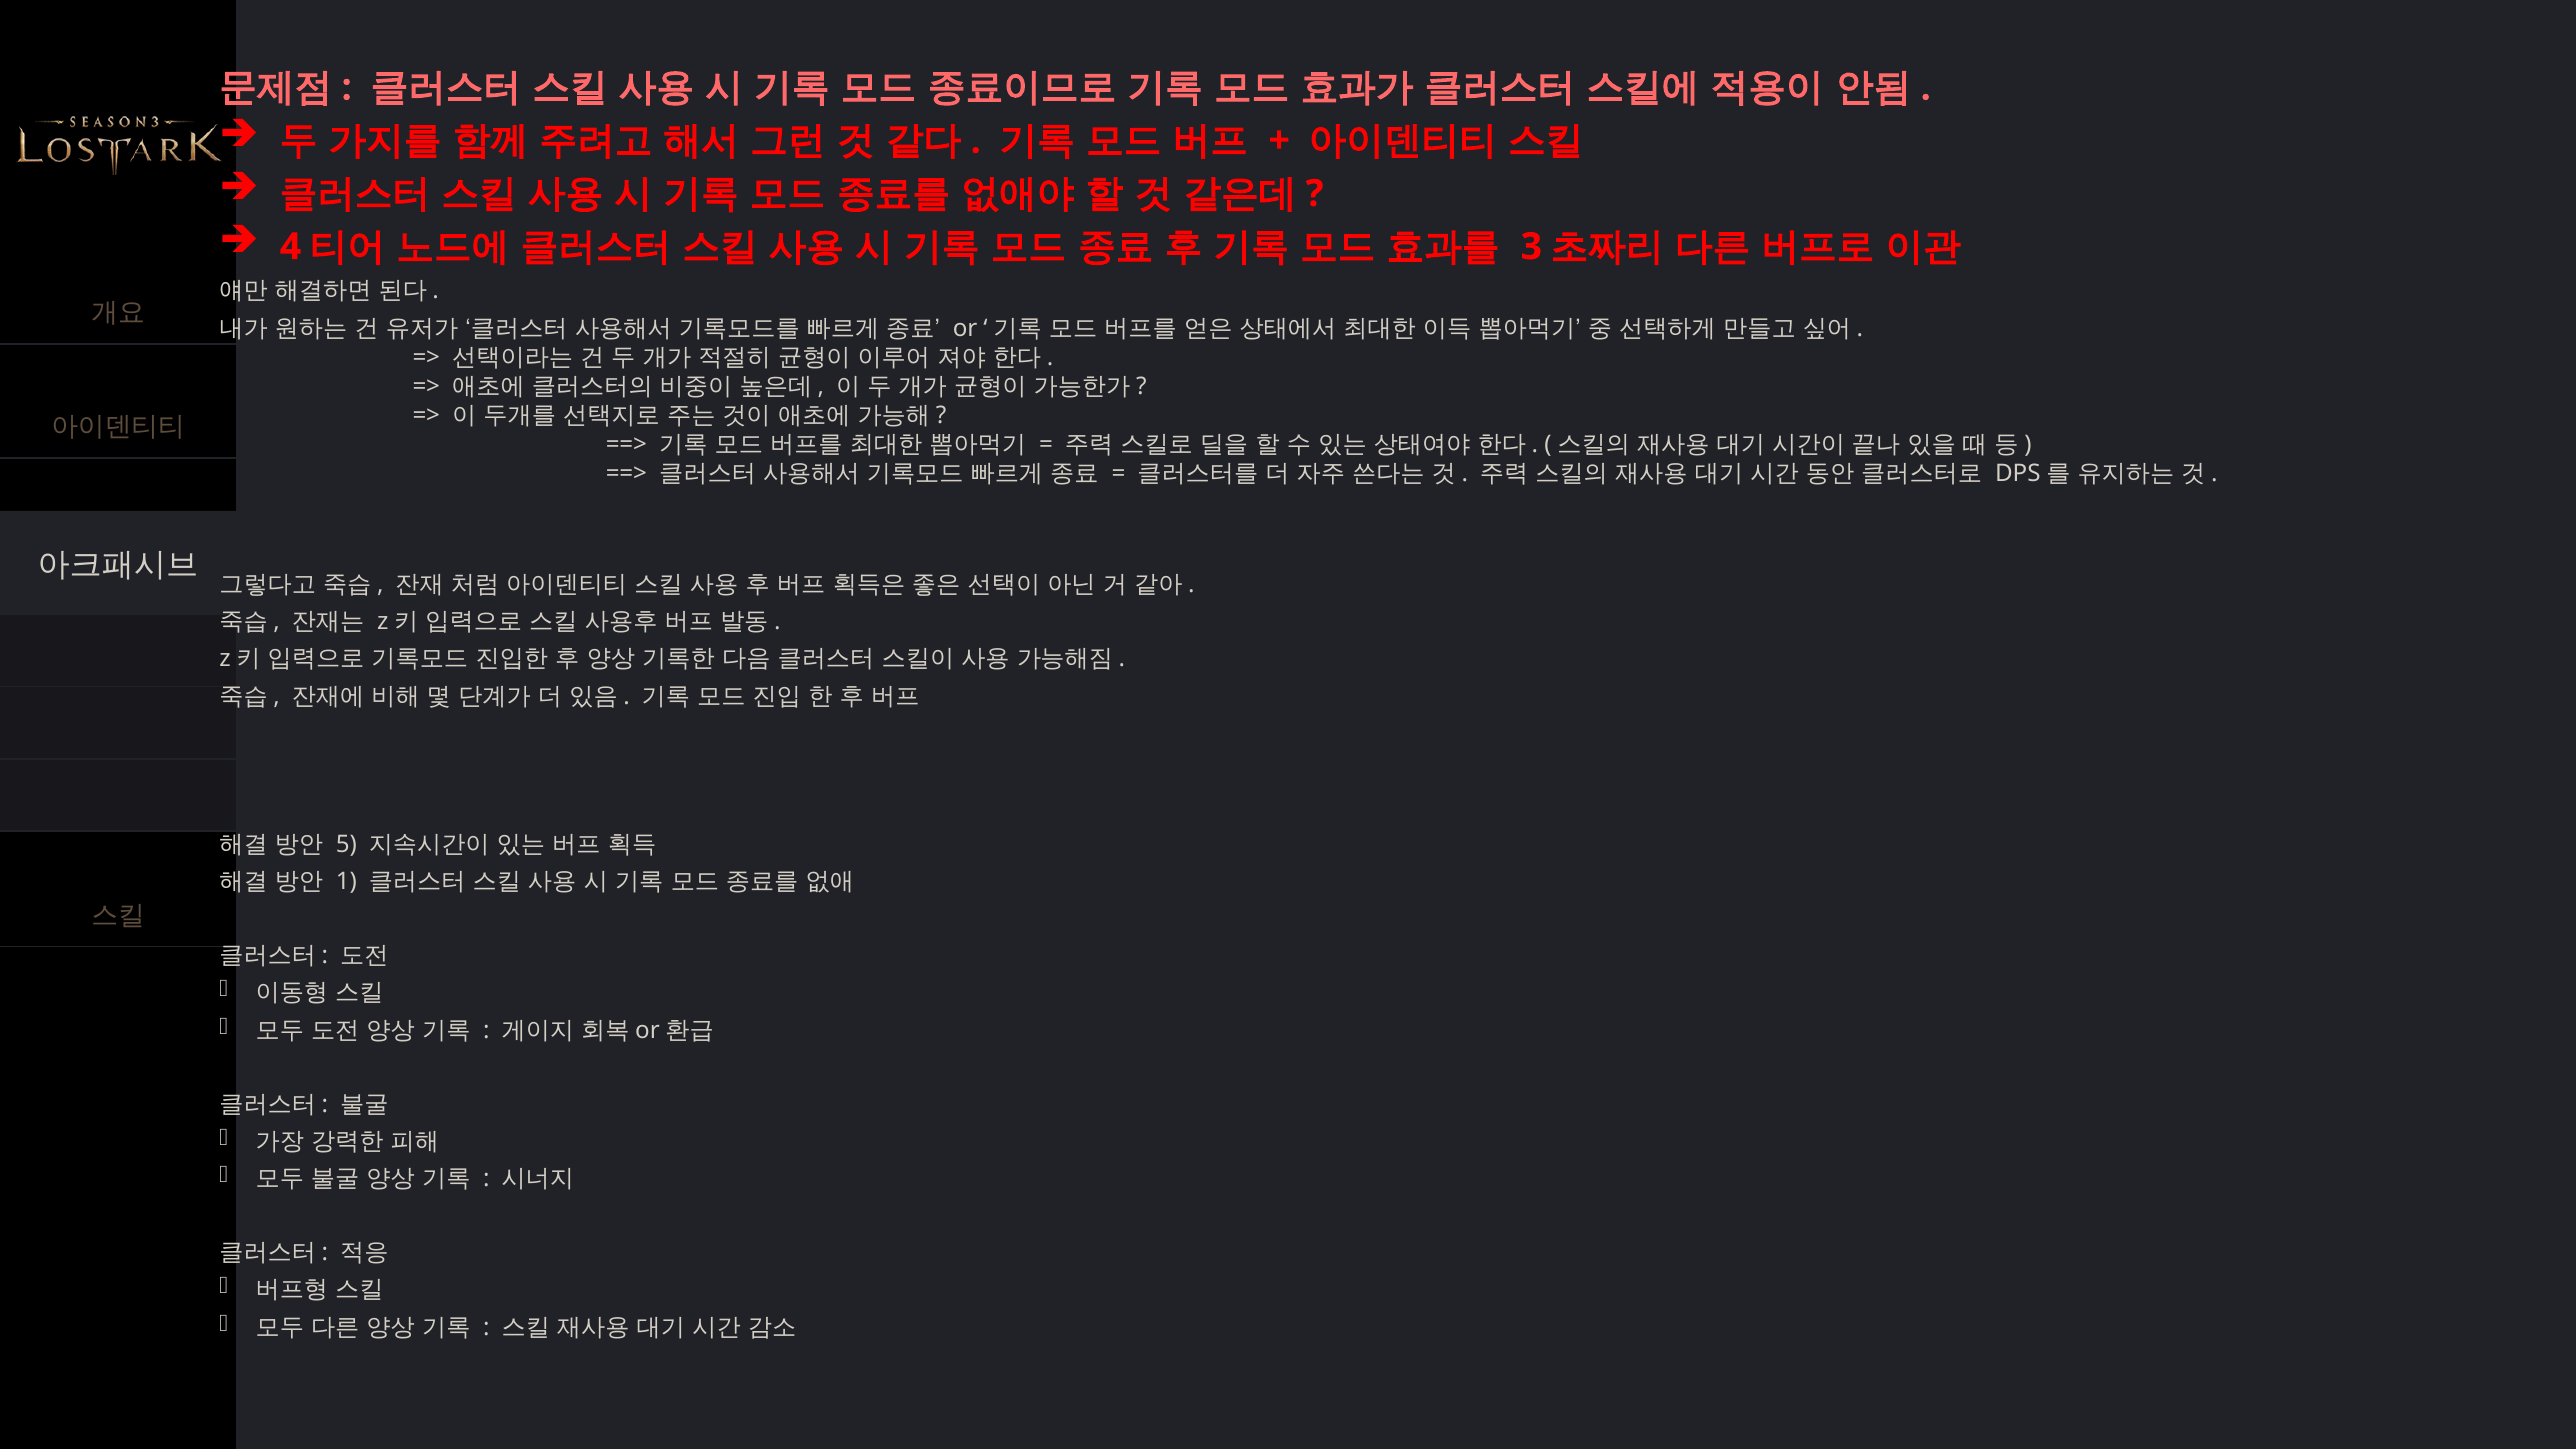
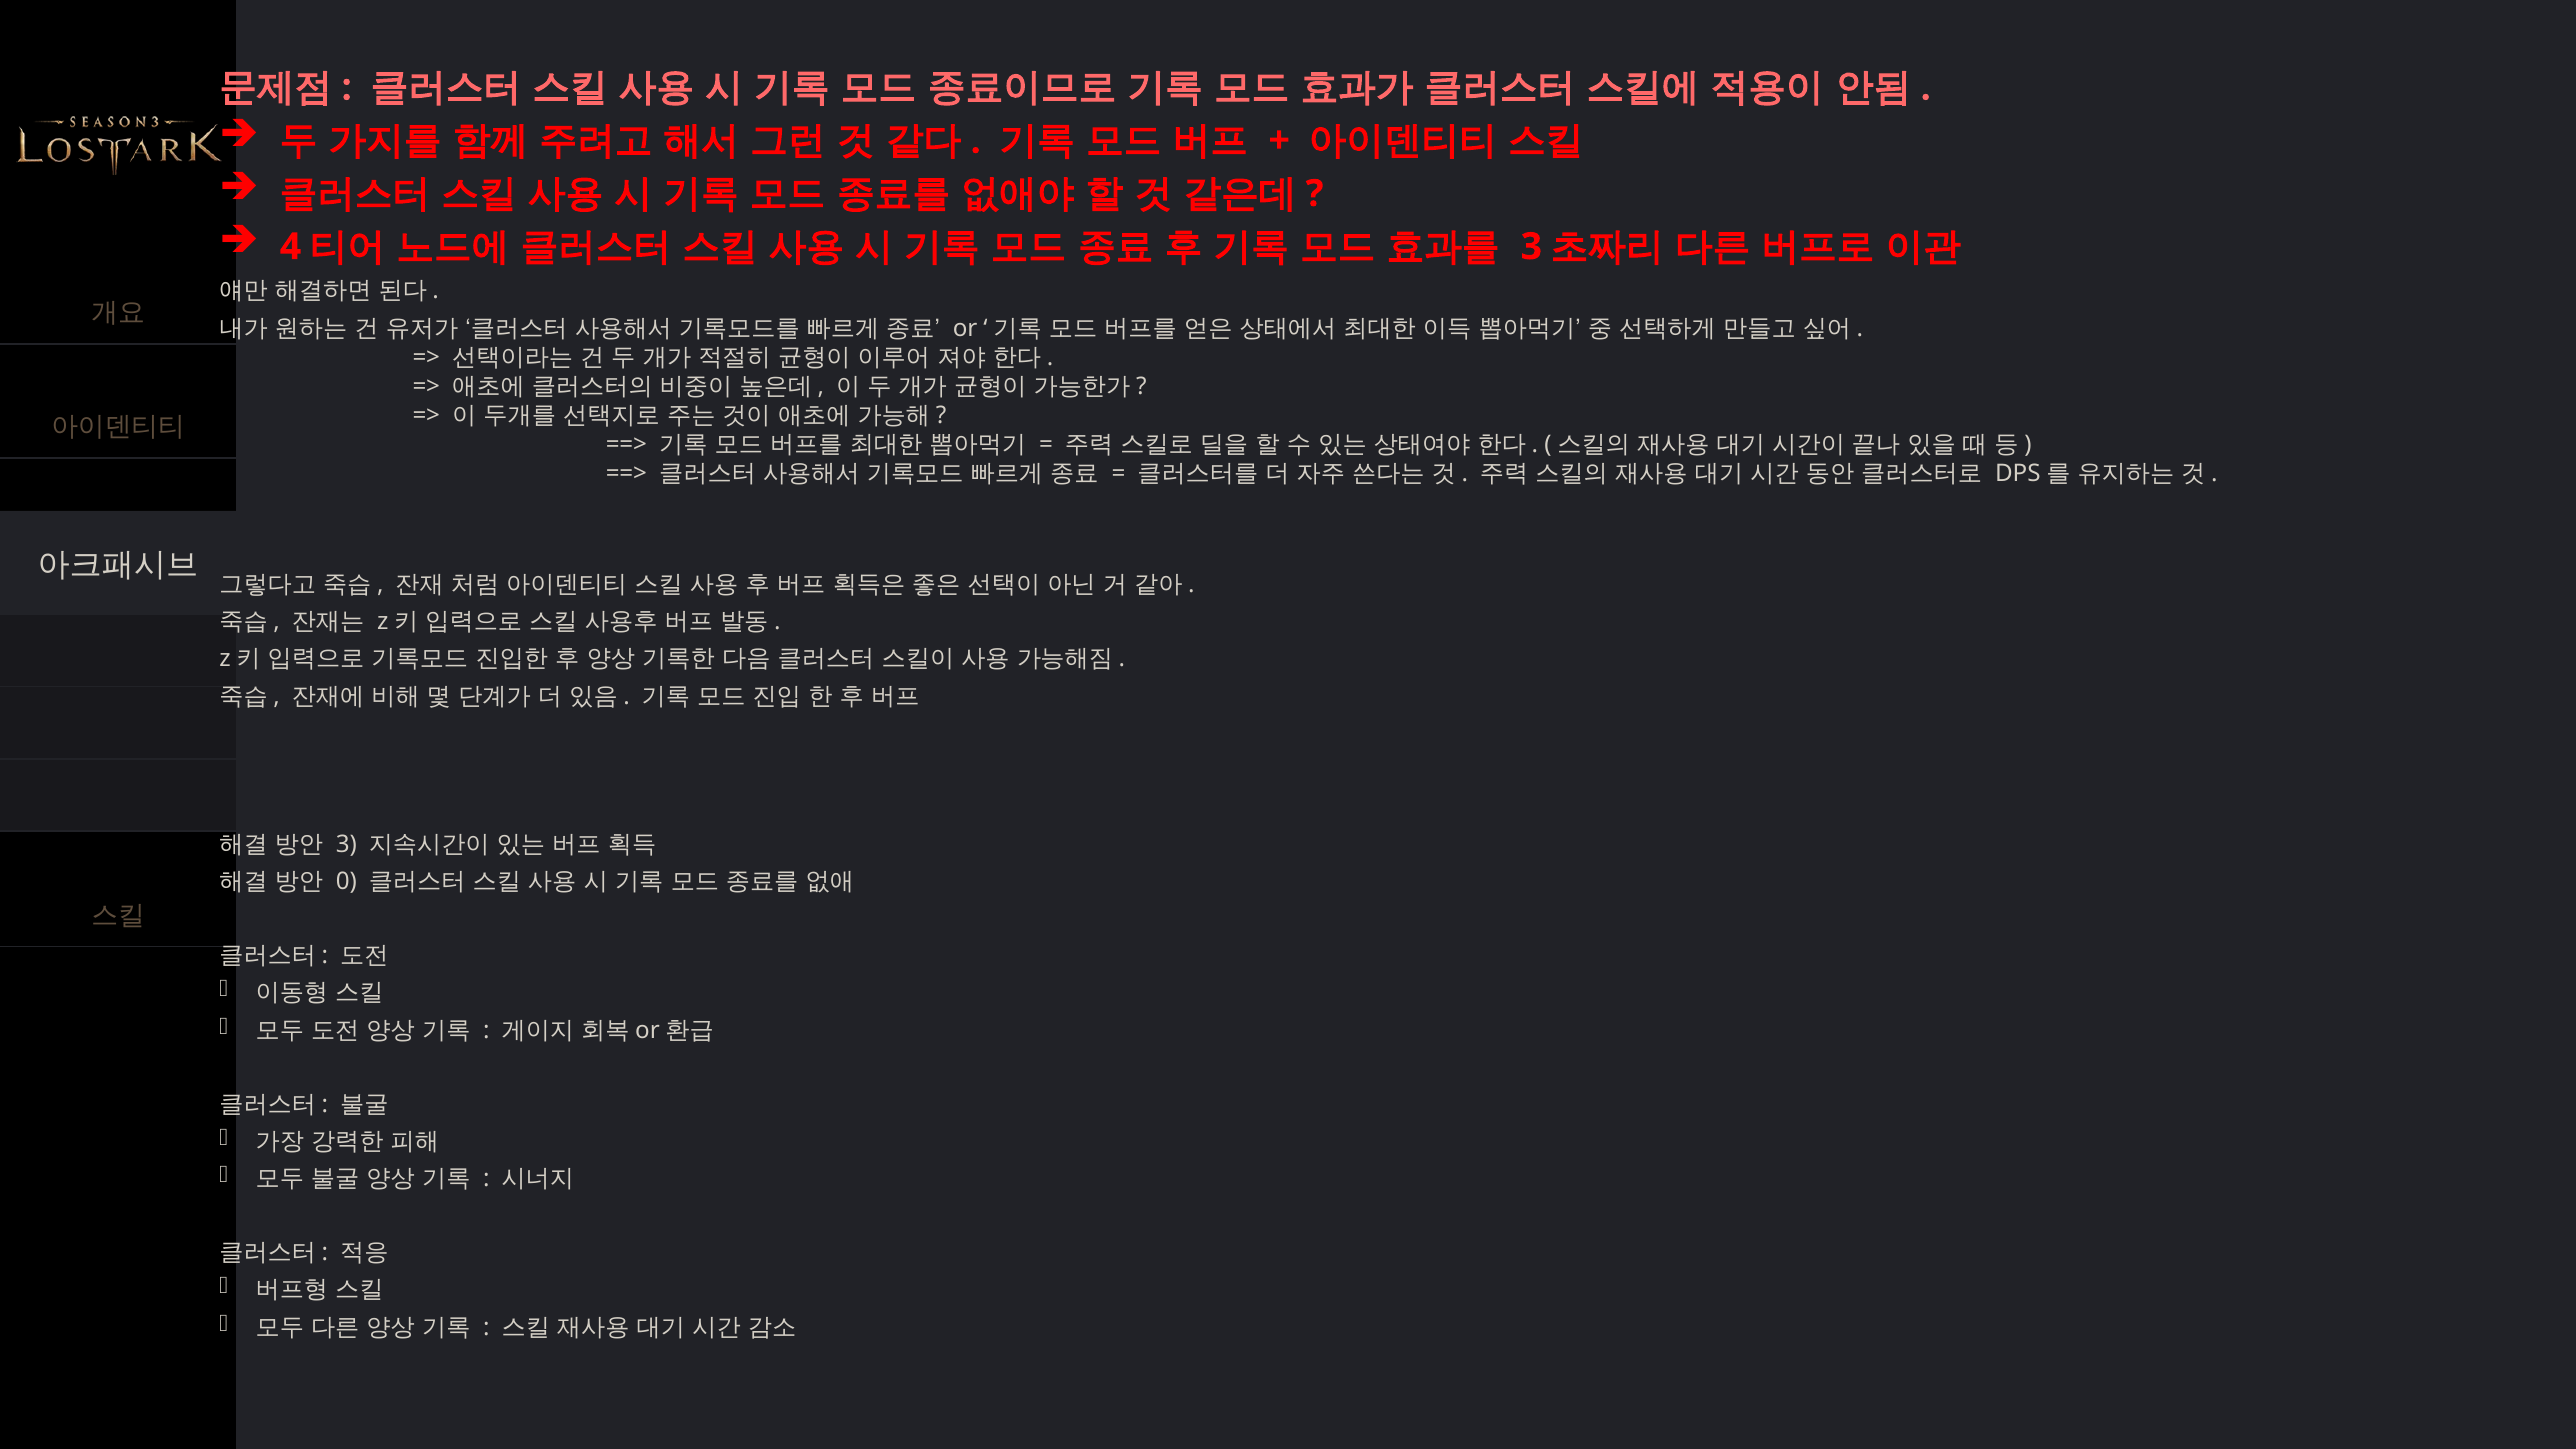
5 at (346, 845): 5 -> 3
1: 1 -> 0
